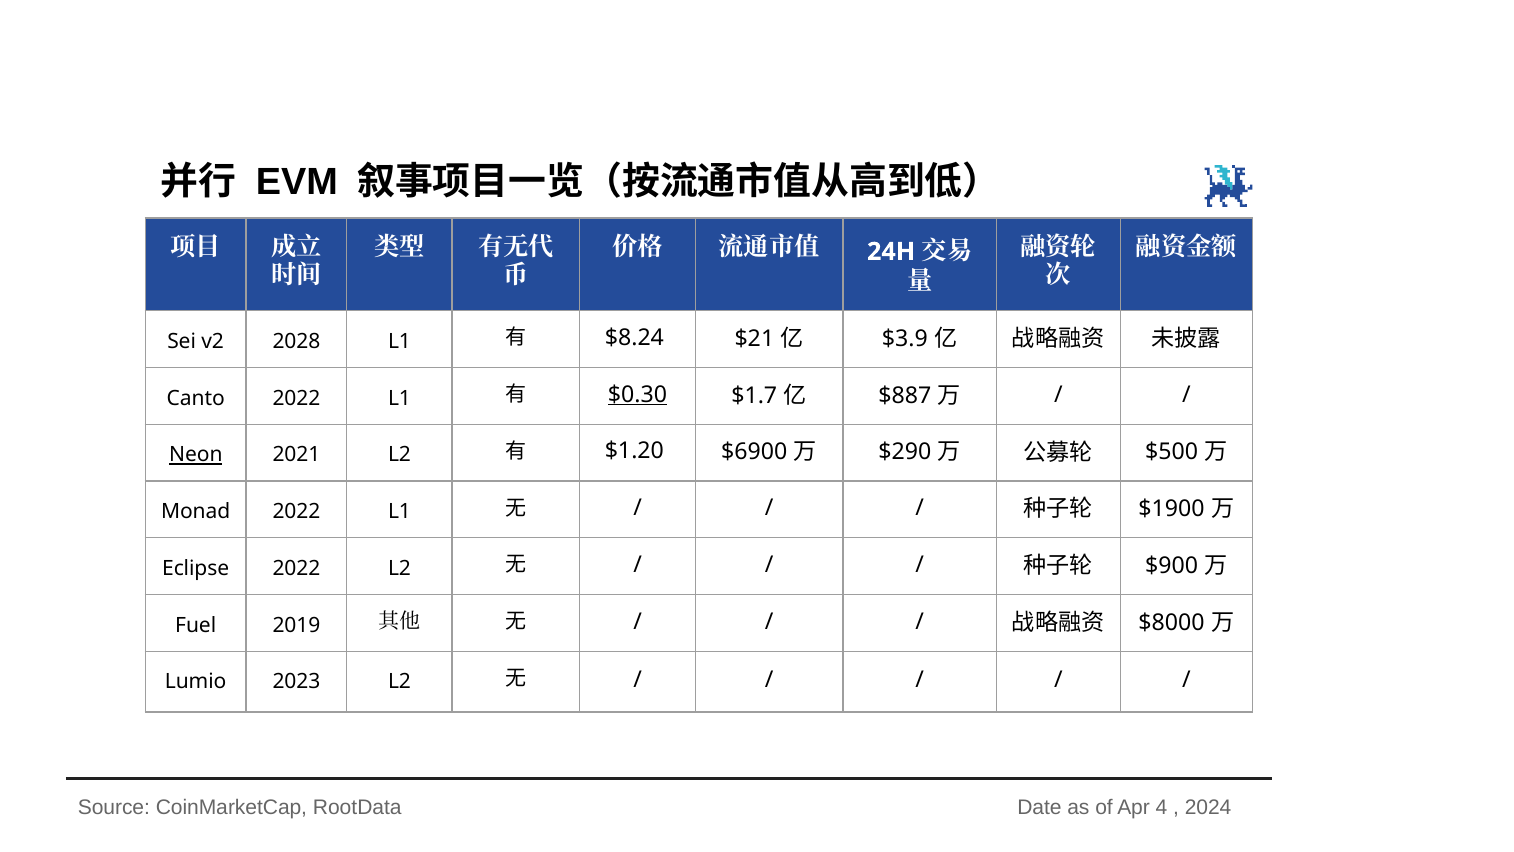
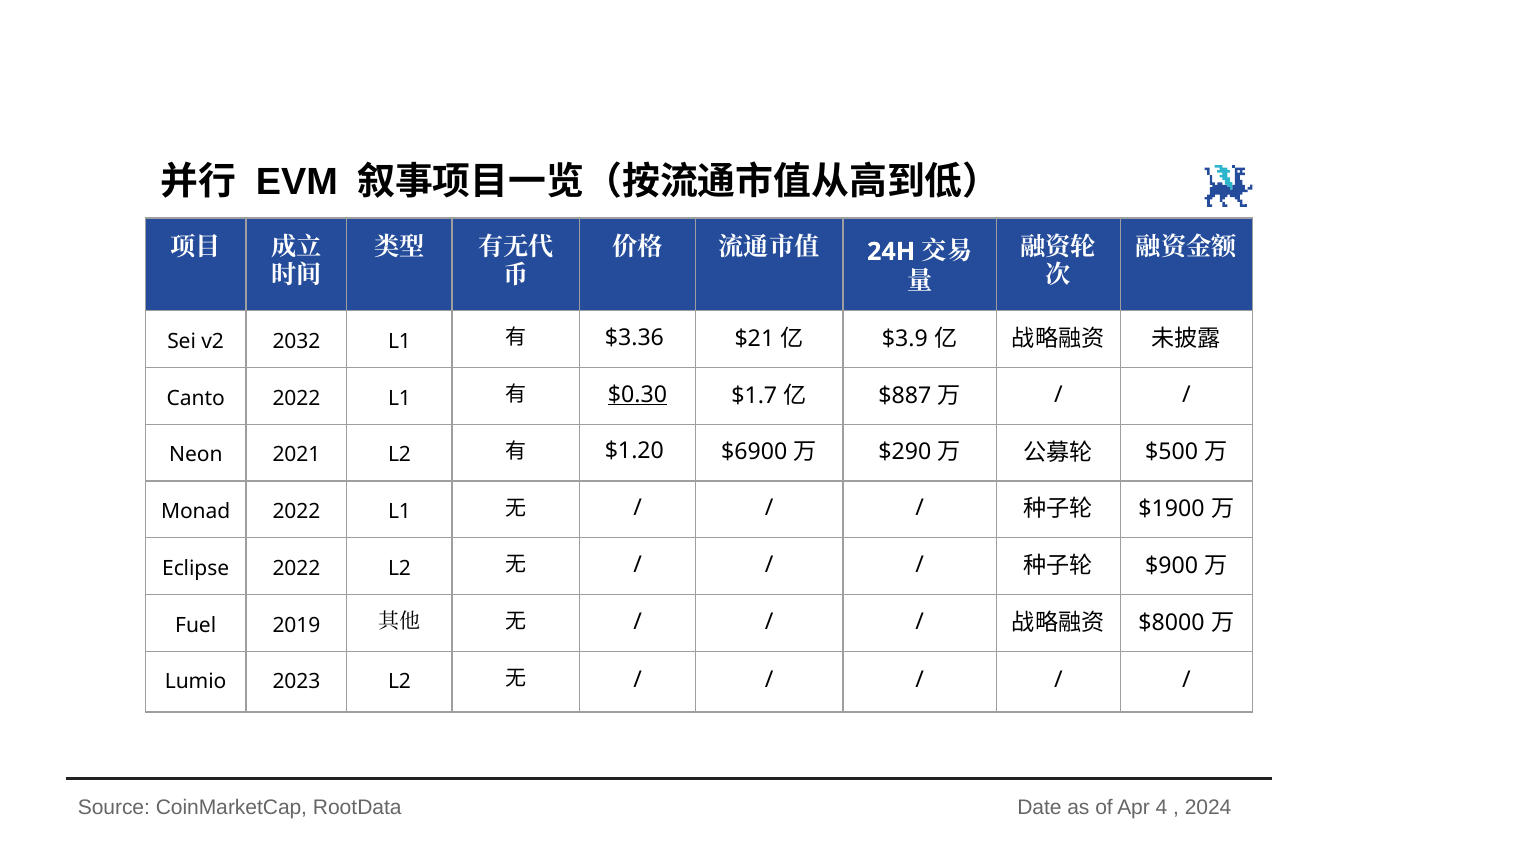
2028: 2028 -> 2032
$8.24: $8.24 -> $3.36
Neon underline: present -> none
